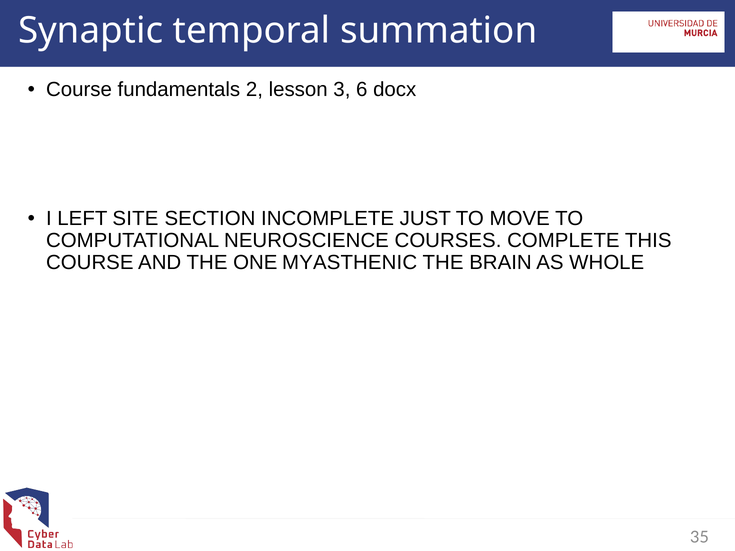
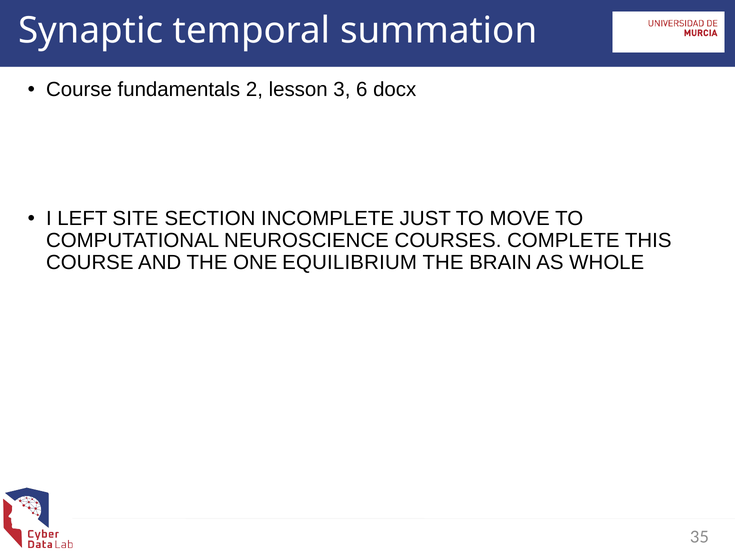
MYASTHENIC: MYASTHENIC -> EQUILIBRIUM
